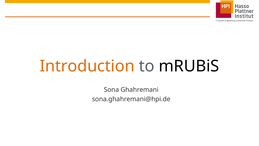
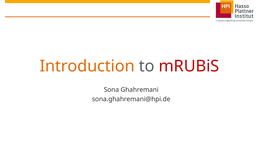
mRUBiS colour: black -> red
